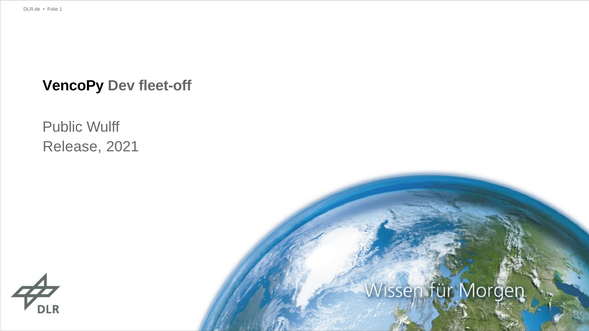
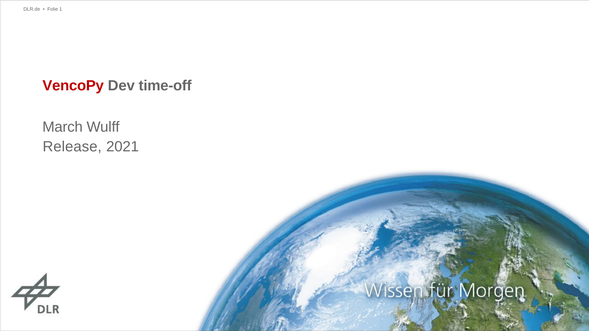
VencoPy colour: black -> red
fleet-off: fleet-off -> time-off
Public: Public -> March
